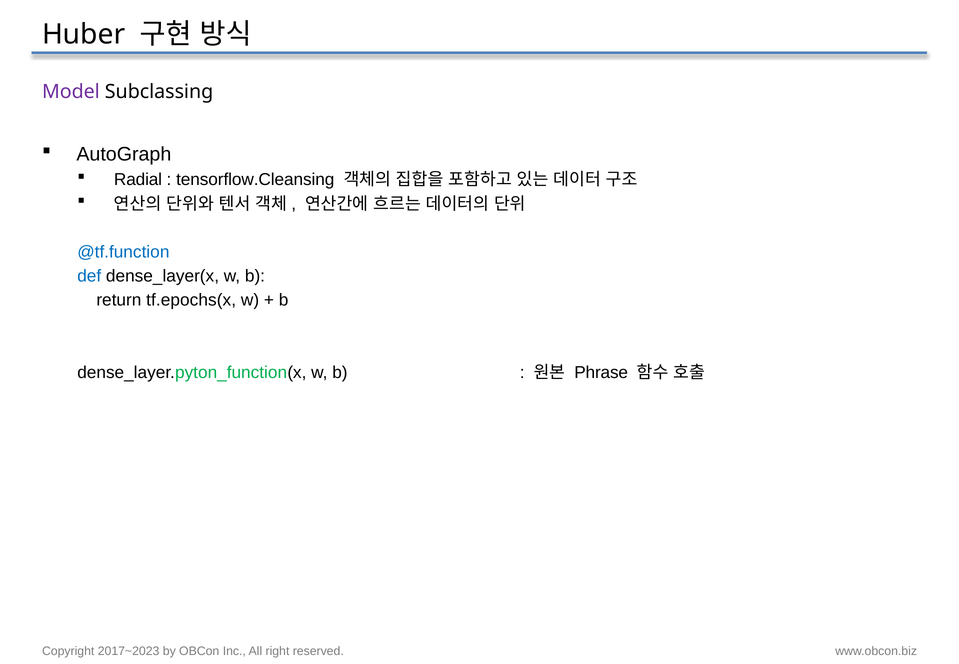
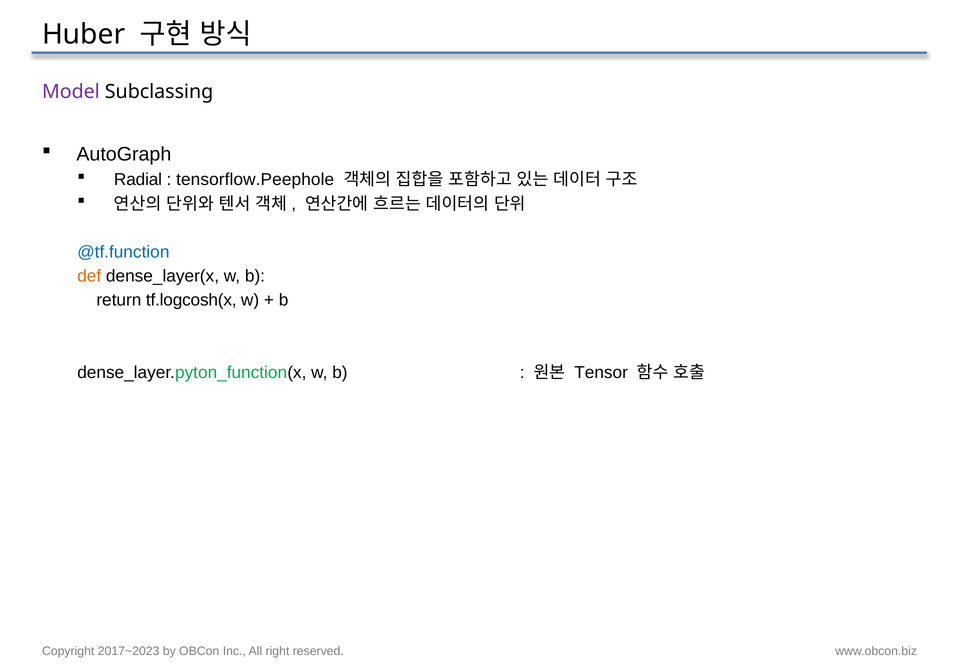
tensorflow.Cleansing: tensorflow.Cleansing -> tensorflow.Peephole
def colour: blue -> orange
tf.epochs(x: tf.epochs(x -> tf.logcosh(x
Phrase: Phrase -> Tensor
